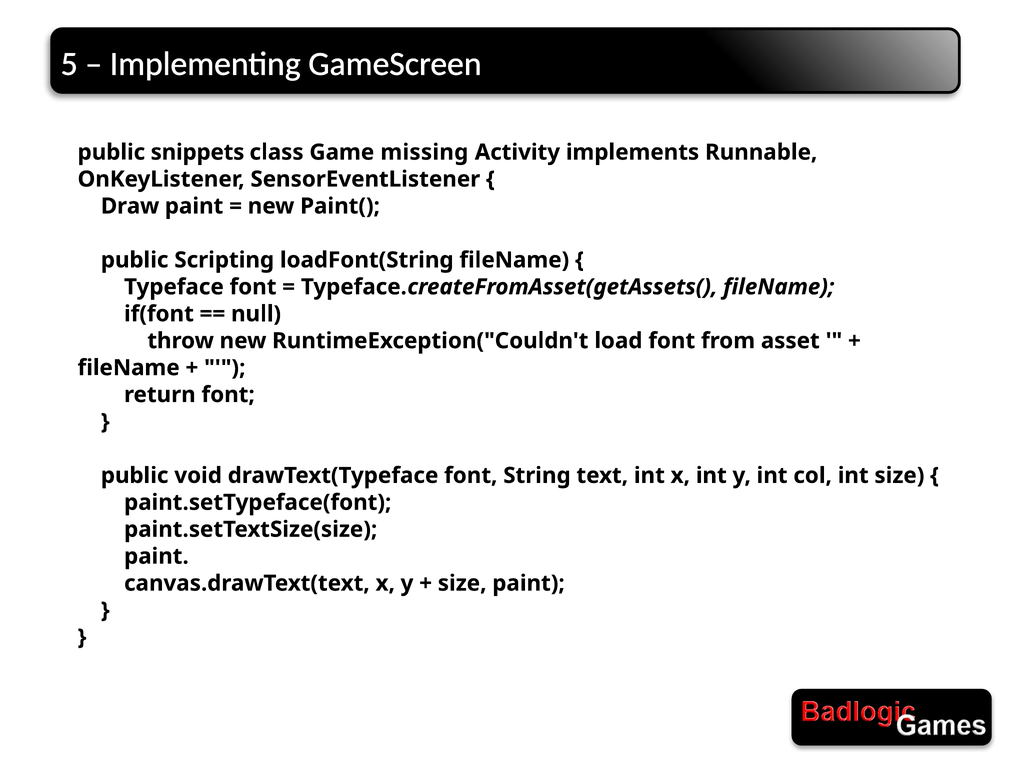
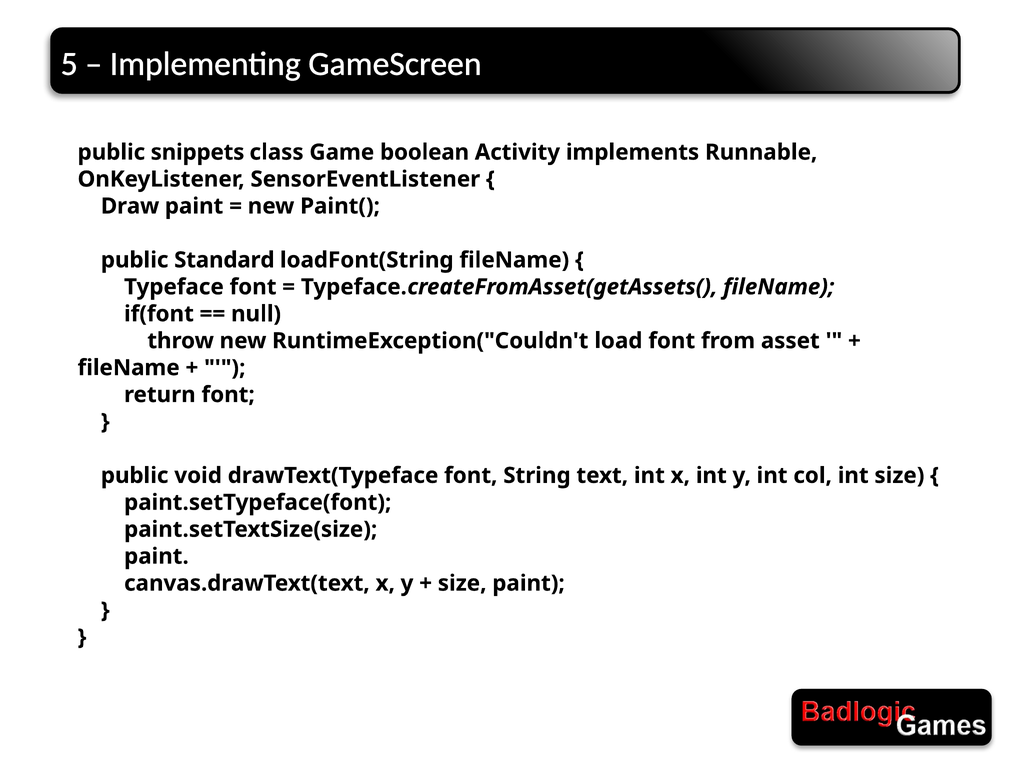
missing: missing -> boolean
Scripting: Scripting -> Standard
